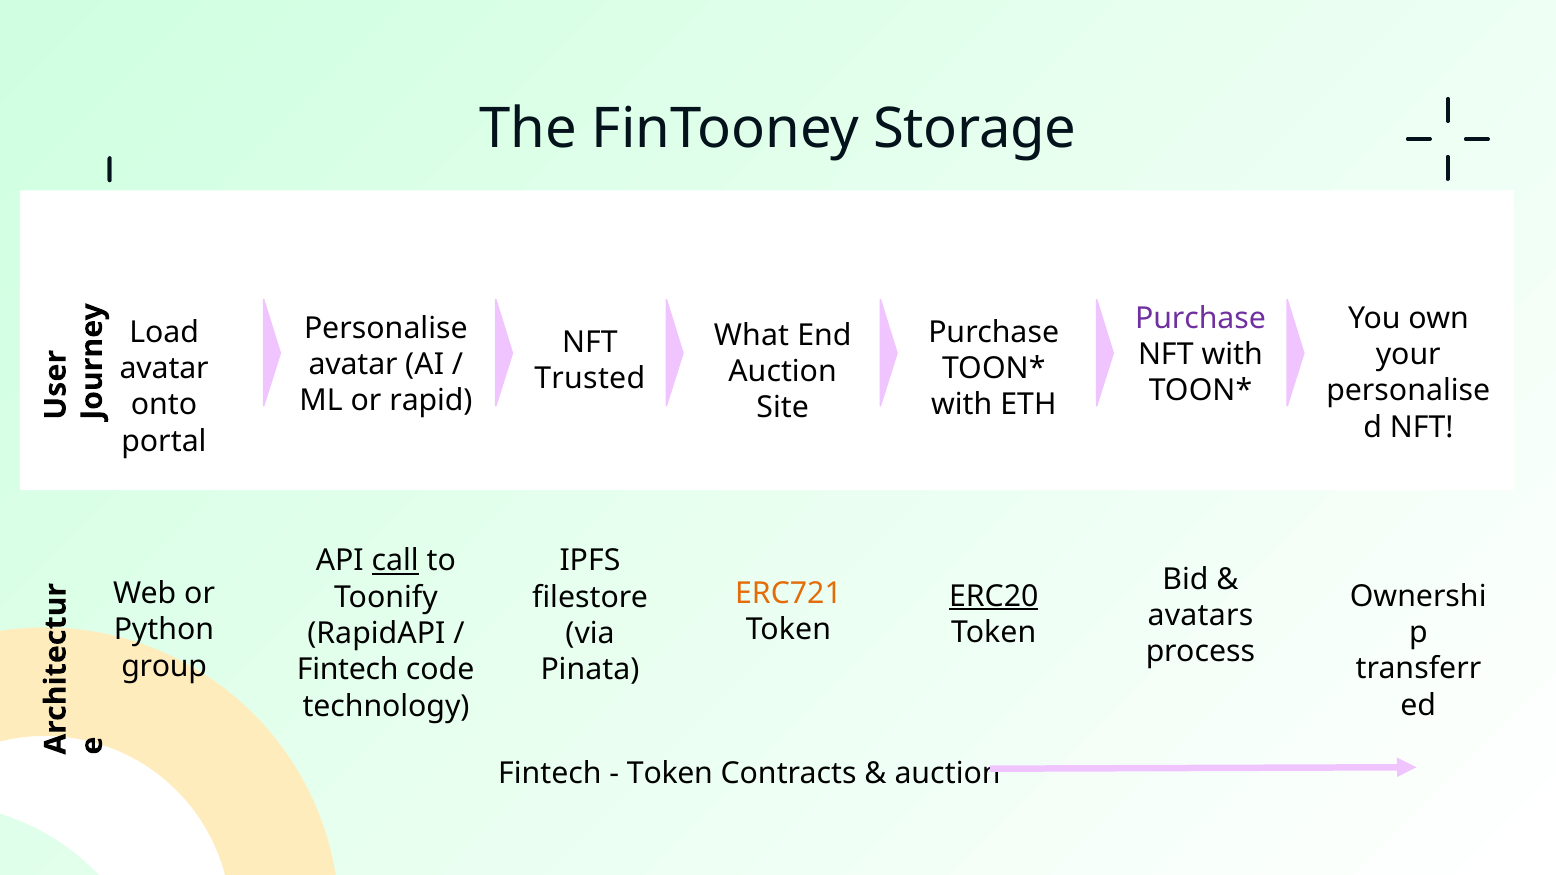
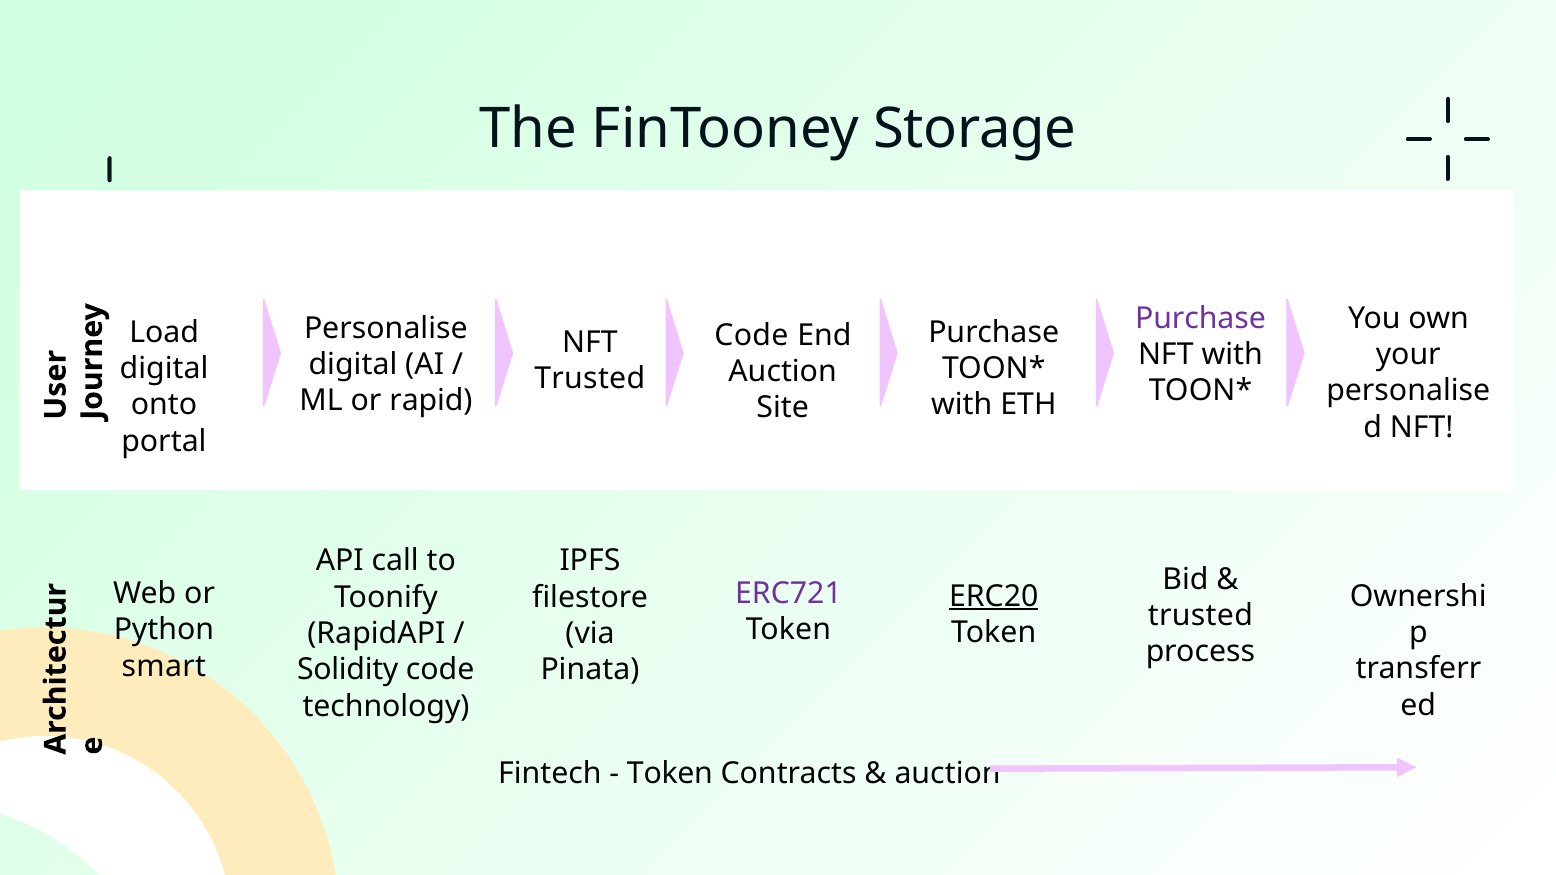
What at (751, 335): What -> Code
avatar at (353, 365): avatar -> digital
avatar at (164, 369): avatar -> digital
call underline: present -> none
ERC721 colour: orange -> purple
avatars at (1200, 616): avatars -> trusted
group: group -> smart
Fintech at (348, 670): Fintech -> Solidity
